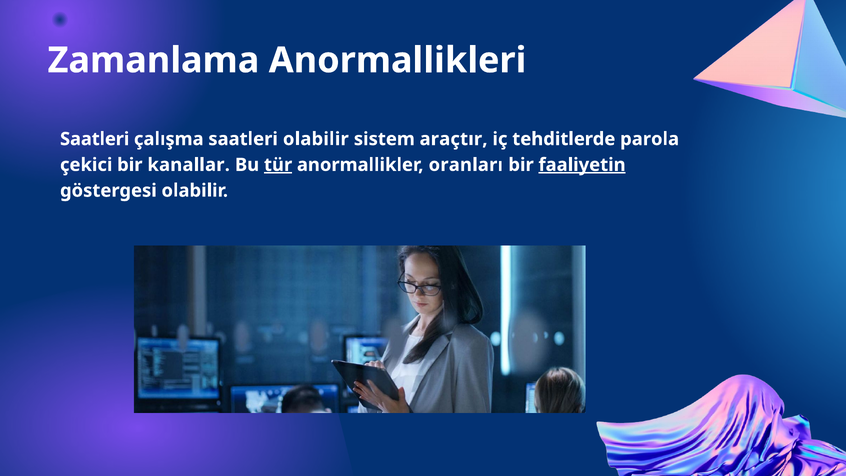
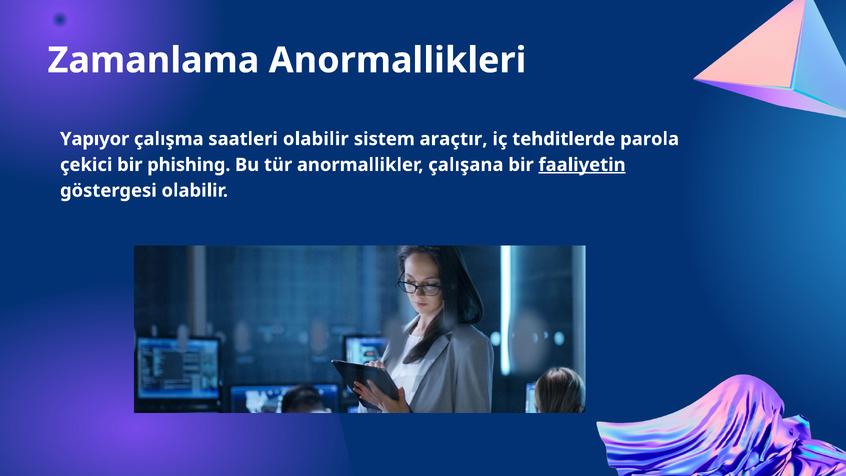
Saatleri at (95, 139): Saatleri -> Yapıyor
kanallar: kanallar -> phishing
tür underline: present -> none
oranları: oranları -> çalışana
